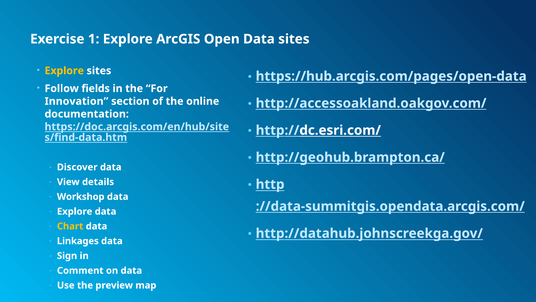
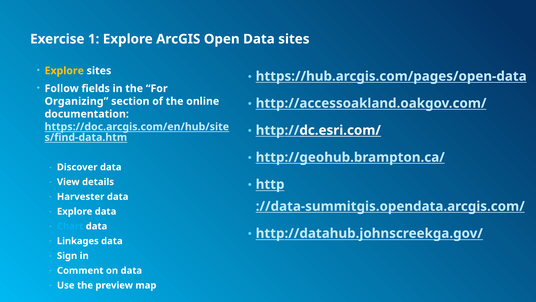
Innovation: Innovation -> Organizing
Workshop: Workshop -> Harvester
Chart colour: yellow -> light blue
